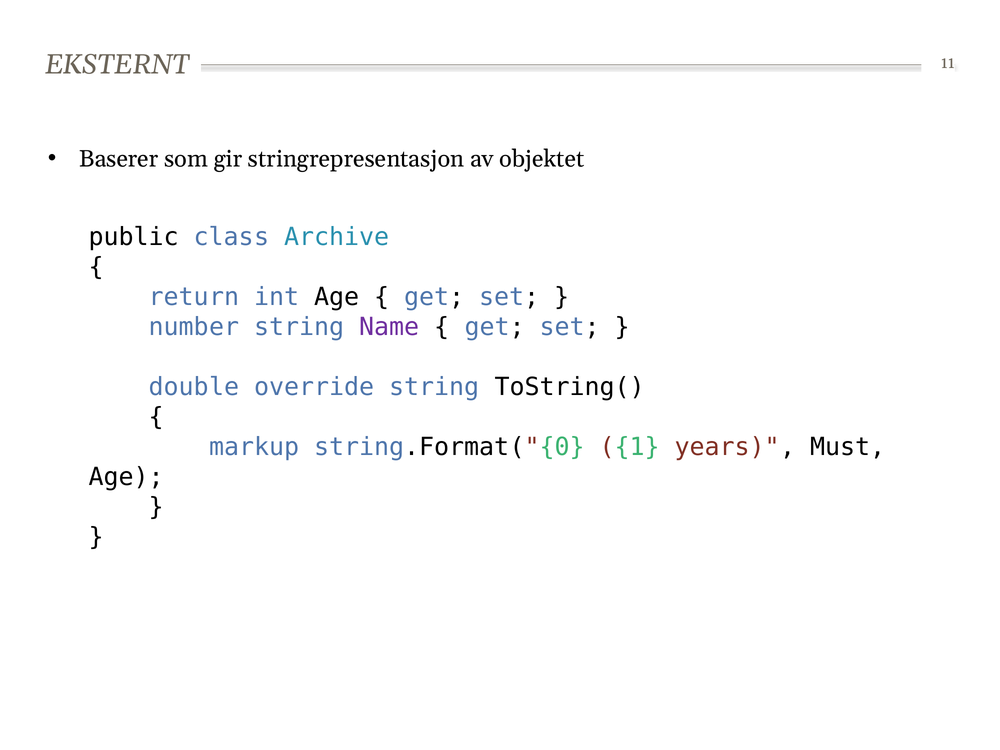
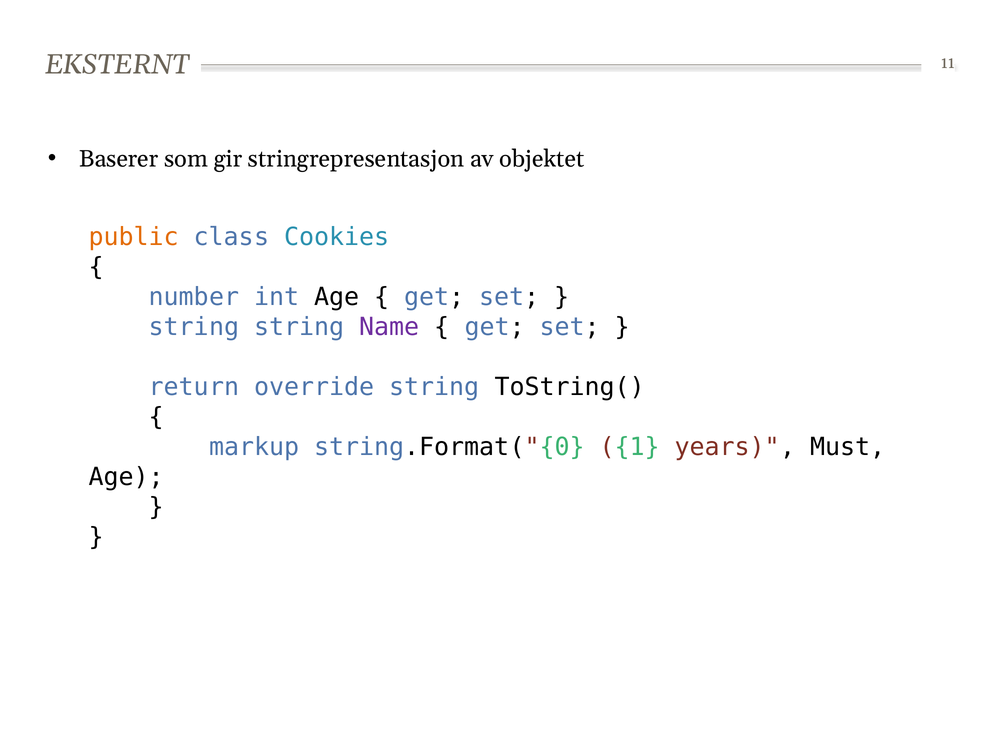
public colour: black -> orange
Archive: Archive -> Cookies
return: return -> number
number at (194, 327): number -> string
double: double -> return
